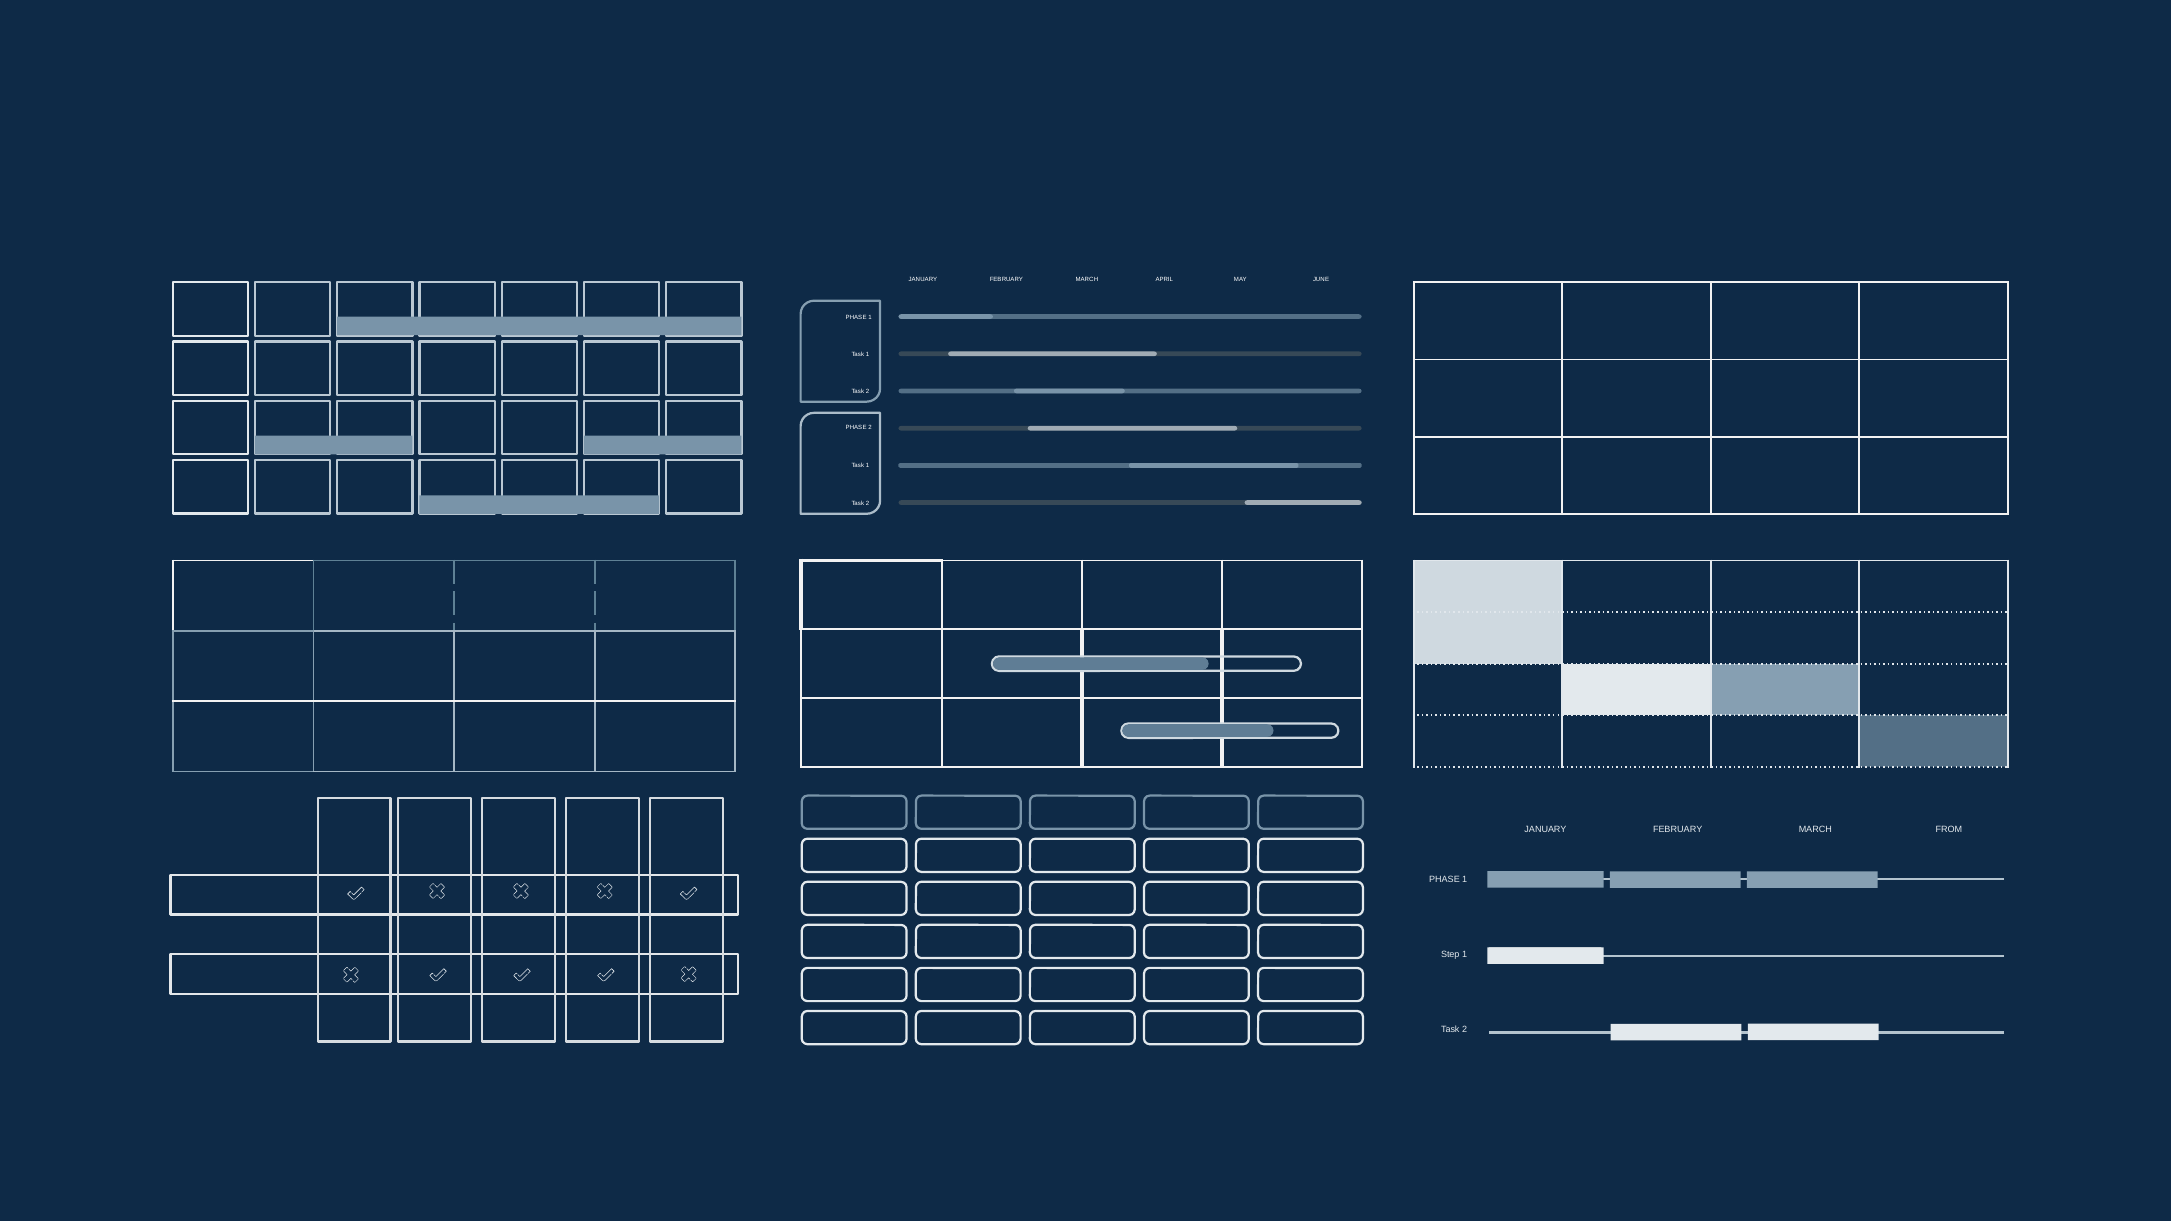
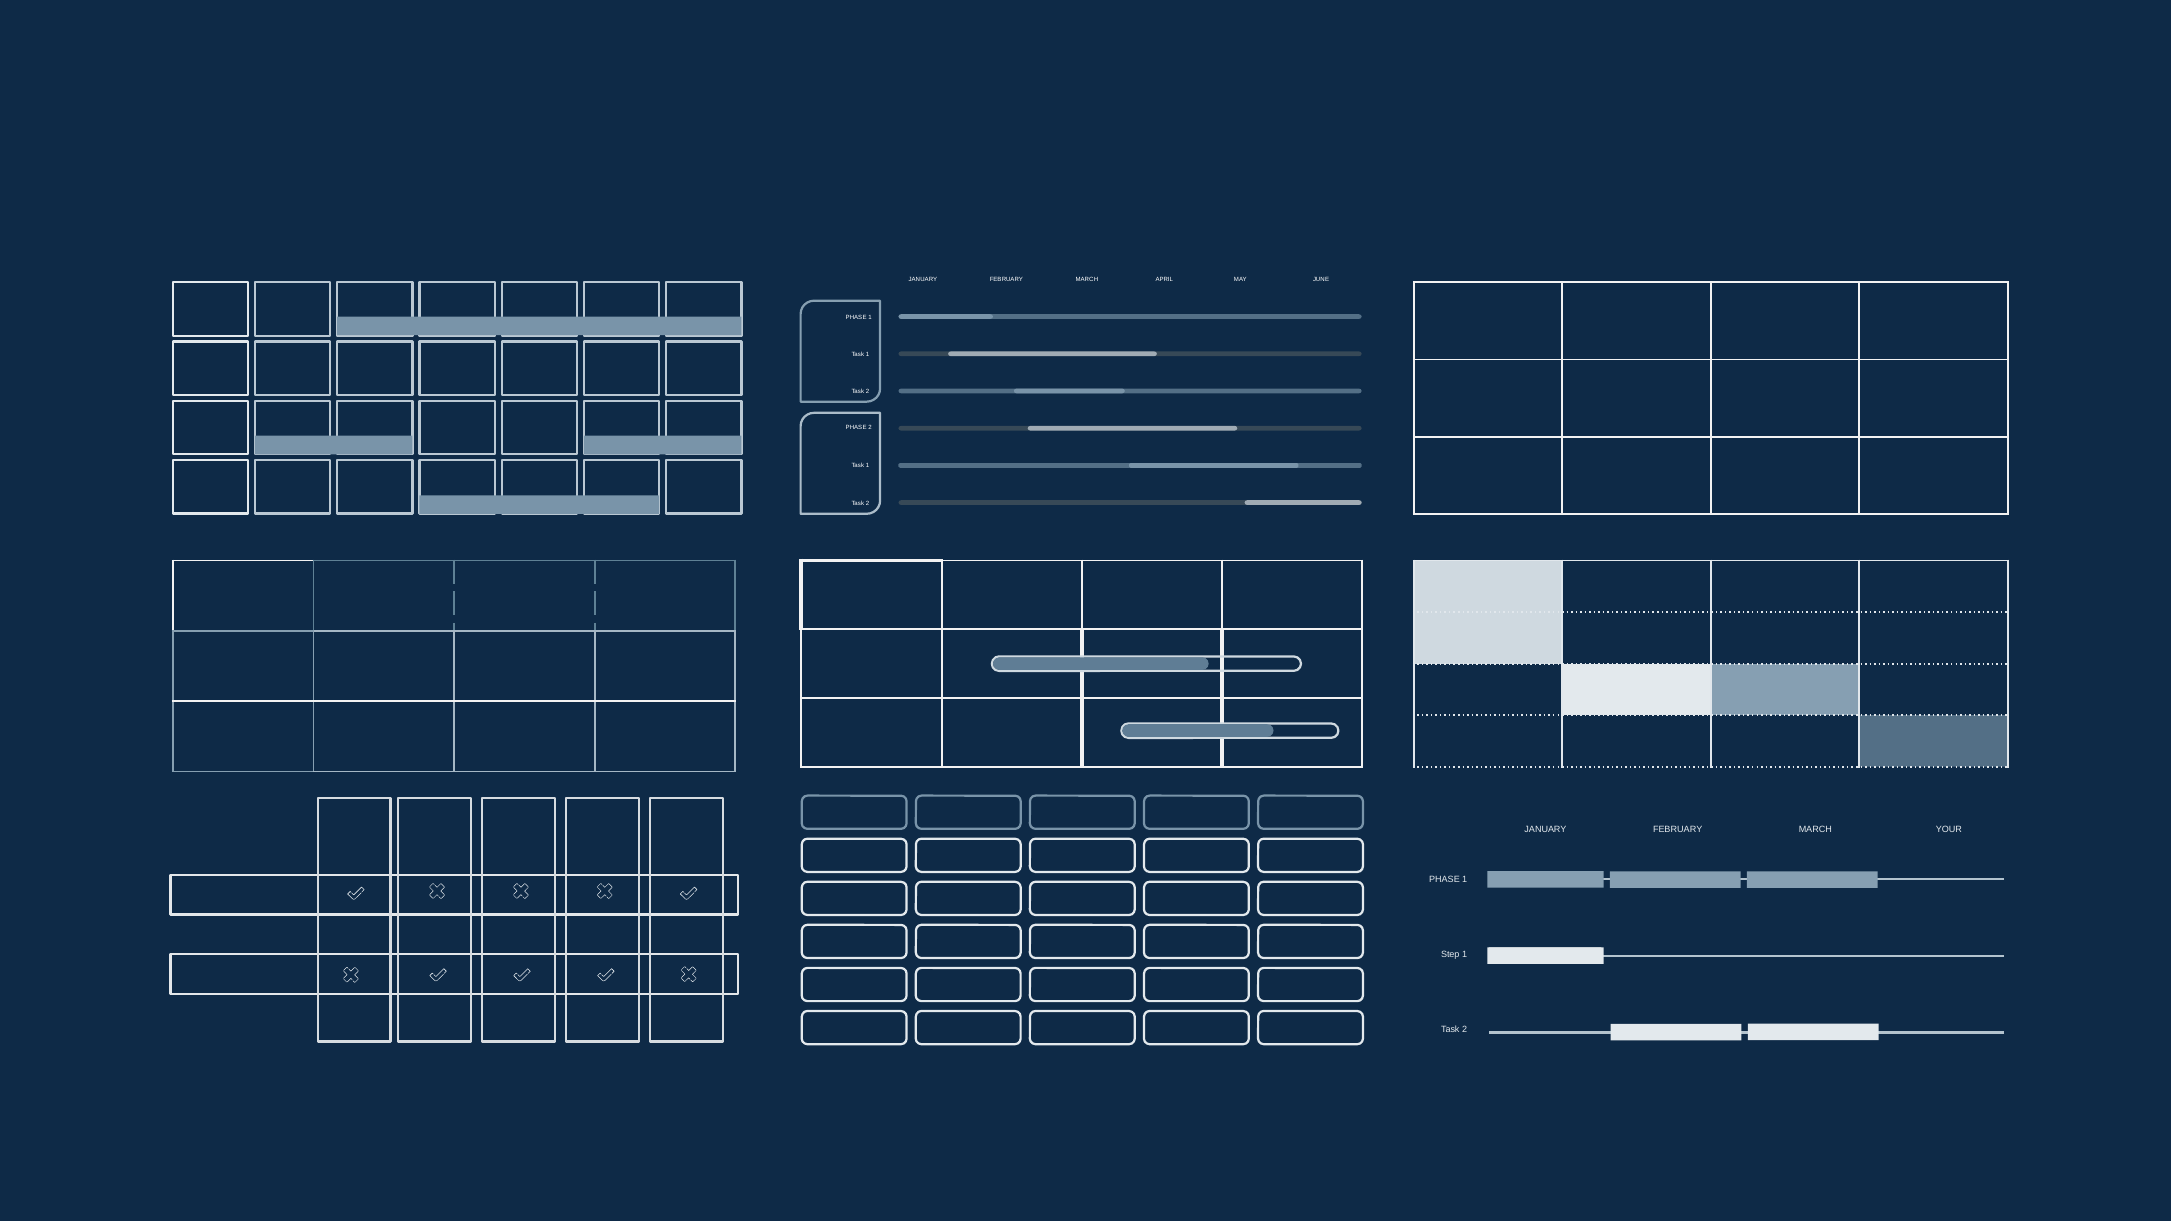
FROM: FROM -> YOUR
